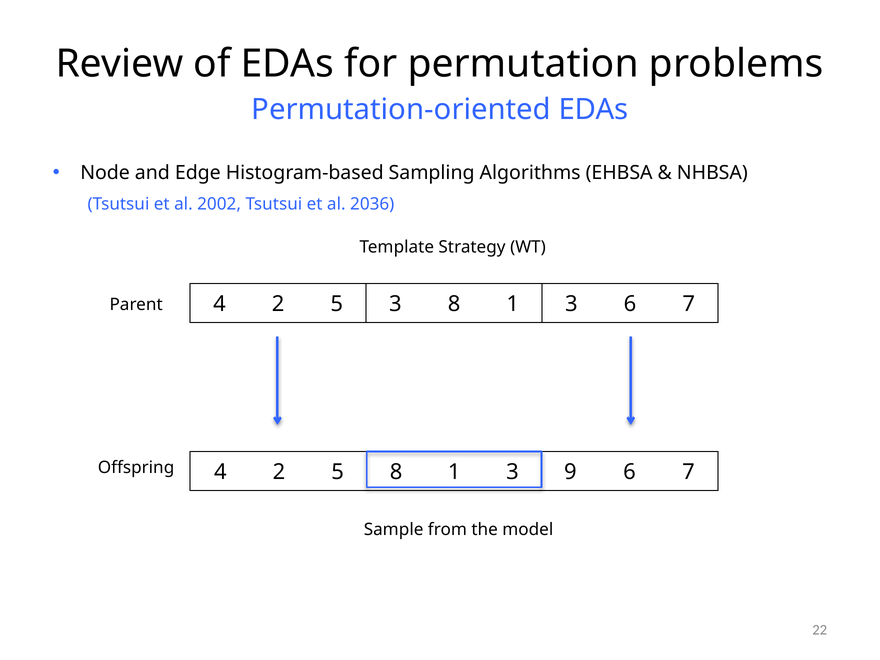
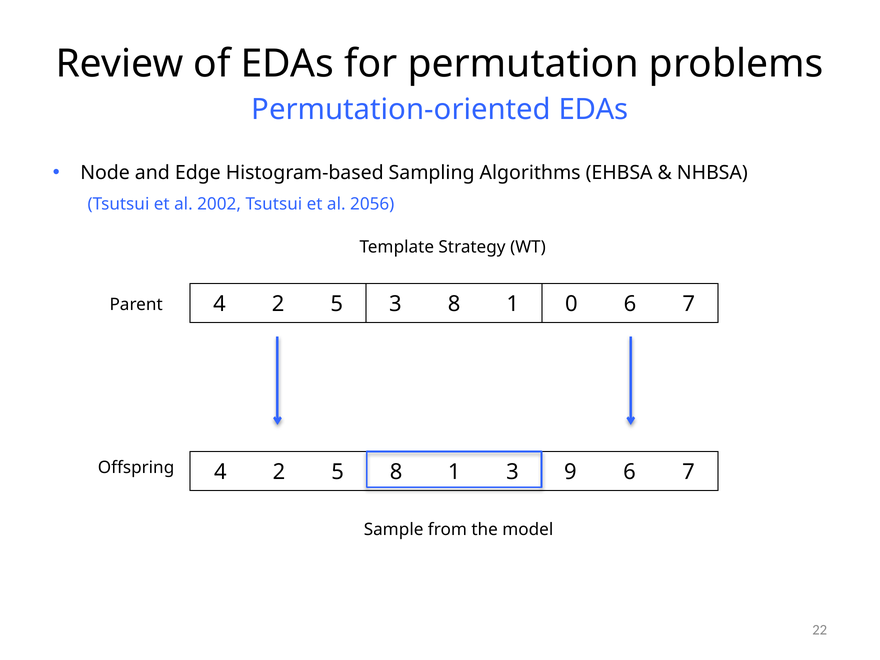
2036: 2036 -> 2056
3 8 1 3: 3 -> 0
